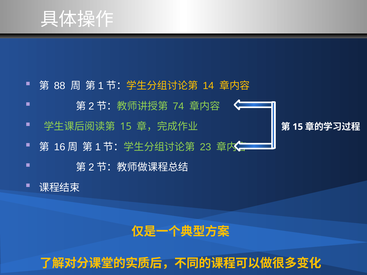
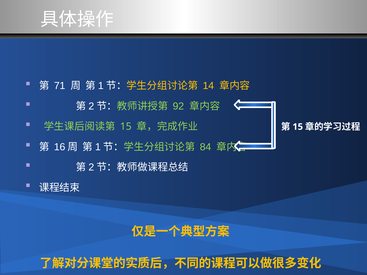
88: 88 -> 71
74: 74 -> 92
23: 23 -> 84
